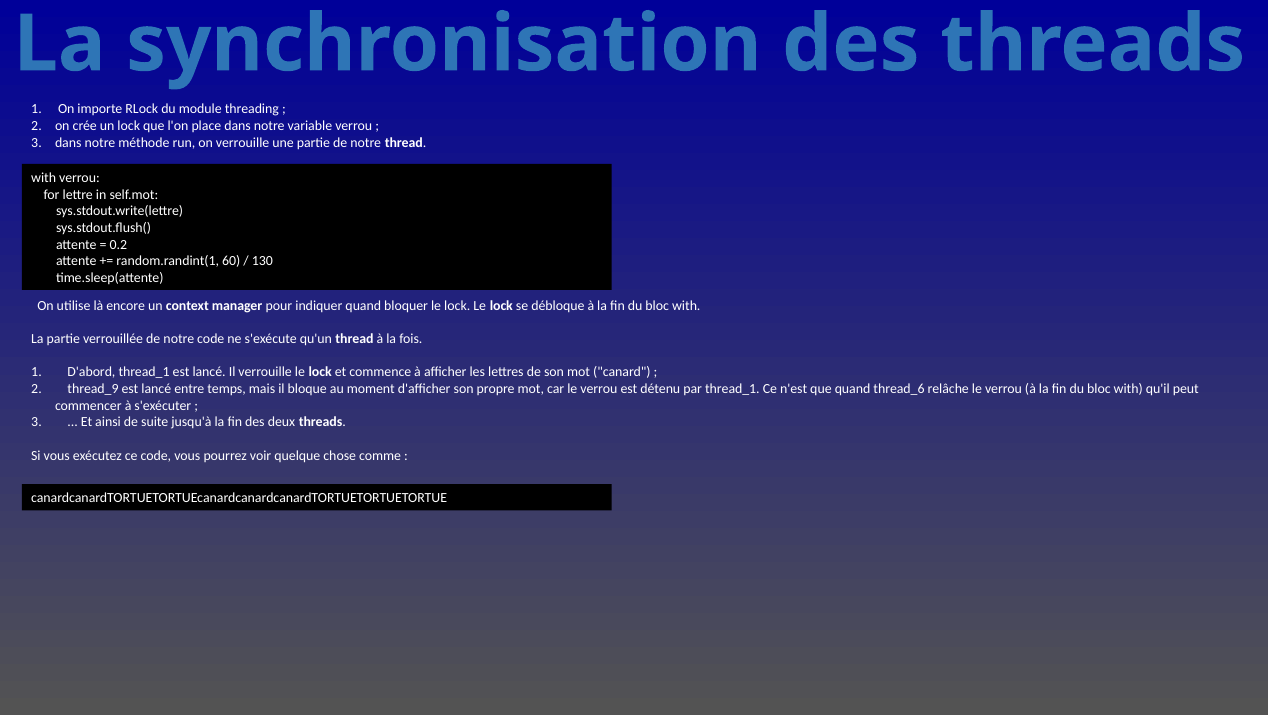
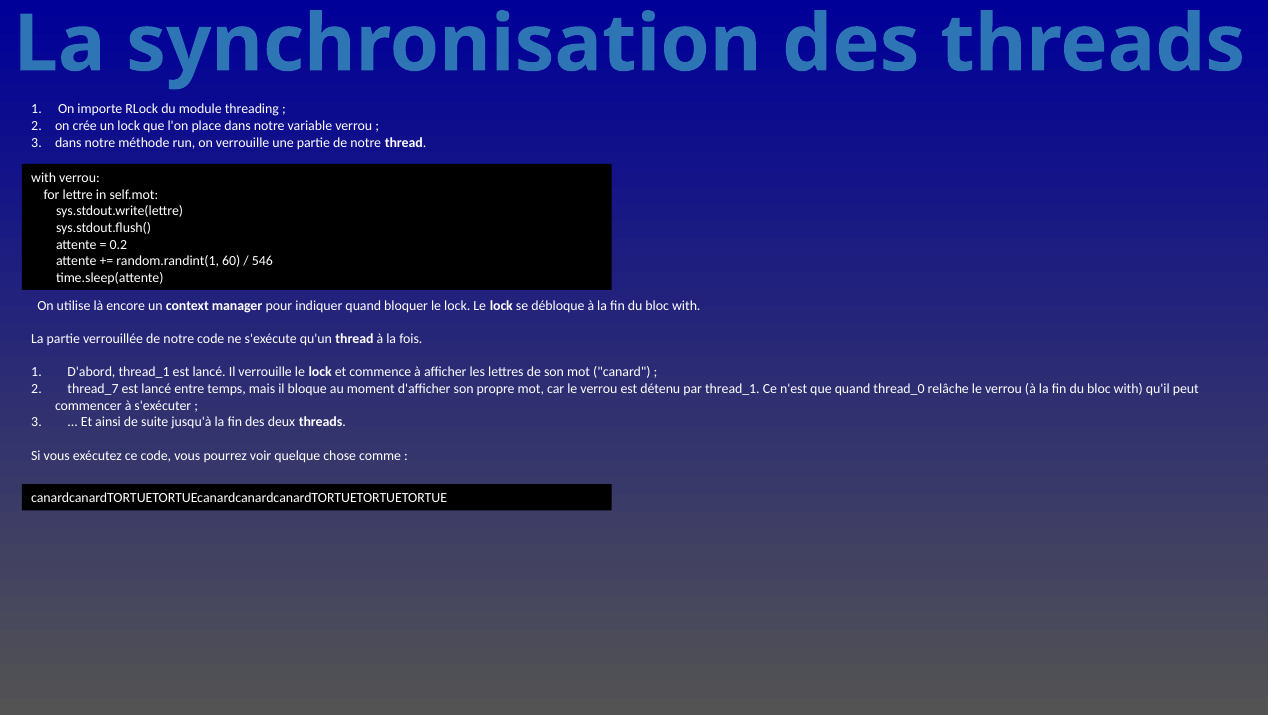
130: 130 -> 546
thread_9: thread_9 -> thread_7
thread_6: thread_6 -> thread_0
